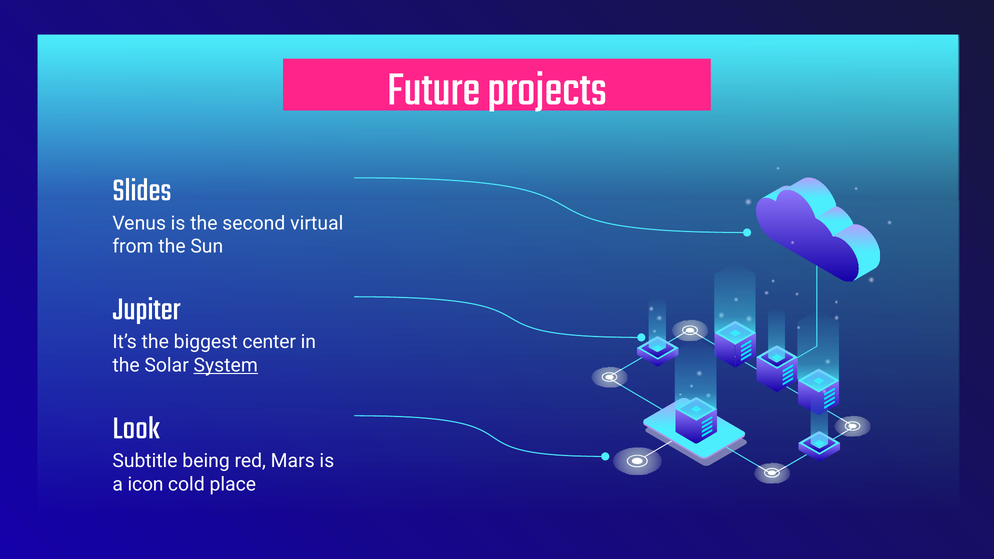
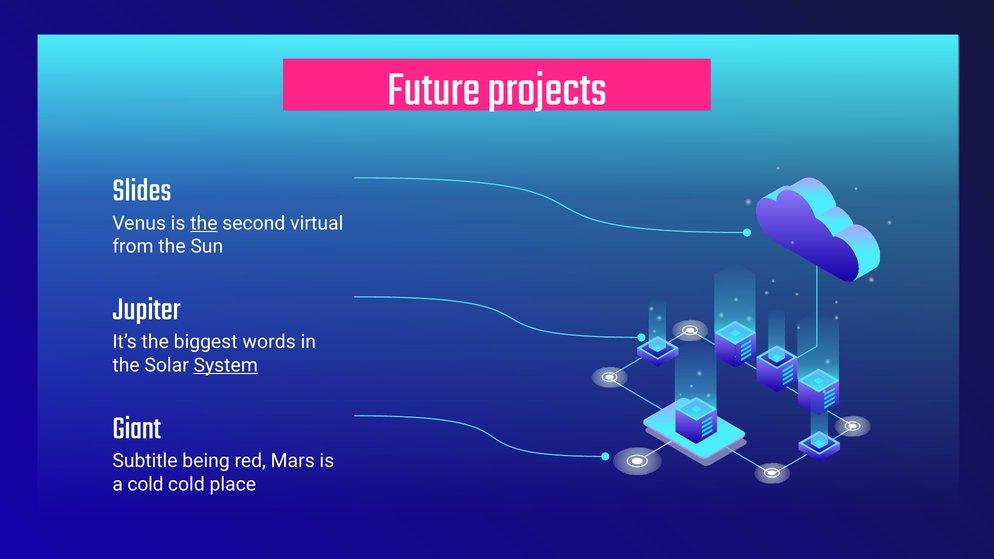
the at (204, 223) underline: none -> present
center: center -> words
Look: Look -> Giant
a icon: icon -> cold
